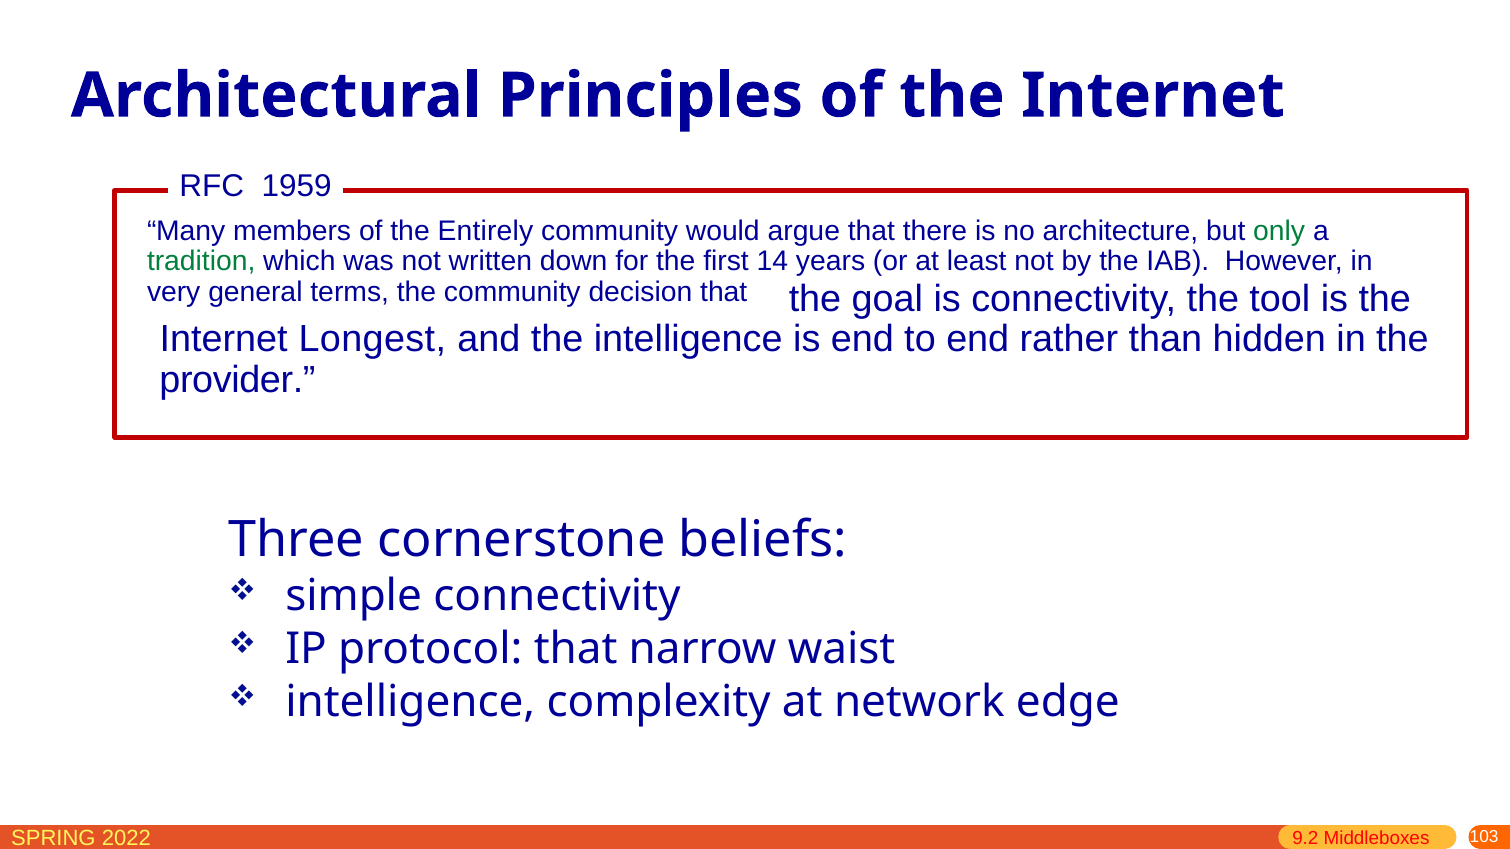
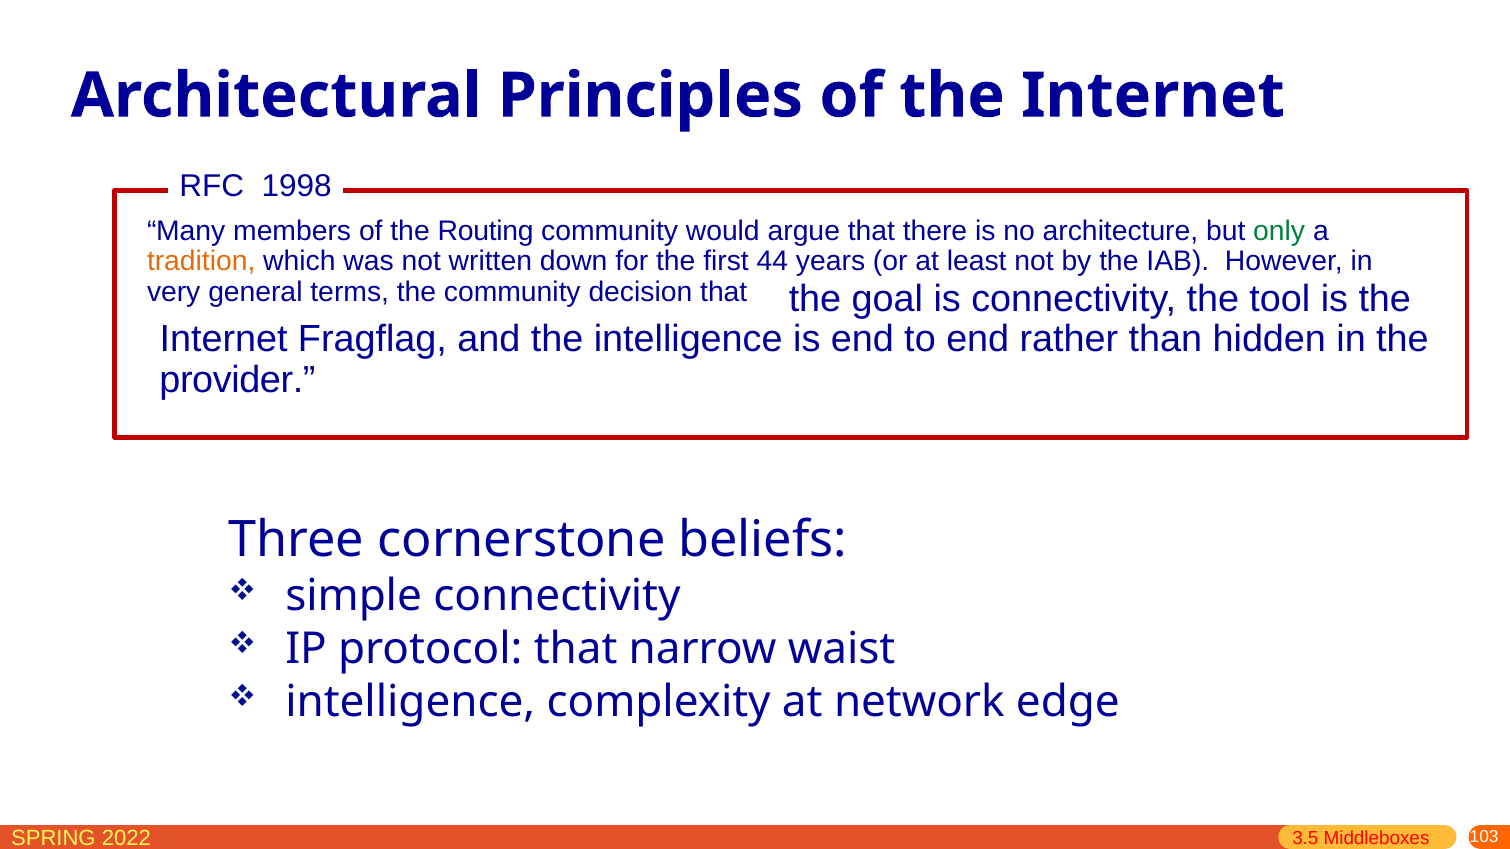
1959: 1959 -> 1998
Entirely: Entirely -> Routing
tradition colour: green -> orange
14: 14 -> 44
Longest: Longest -> Fragflag
9.2: 9.2 -> 3.5
